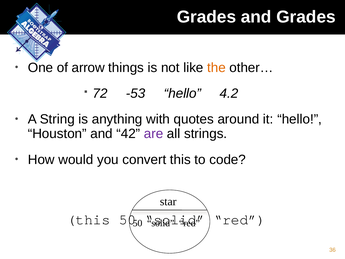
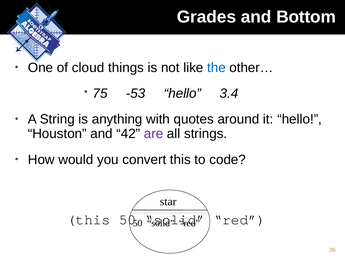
and Grades: Grades -> Bottom
arrow: arrow -> cloud
the colour: orange -> blue
72: 72 -> 75
4.2: 4.2 -> 3.4
